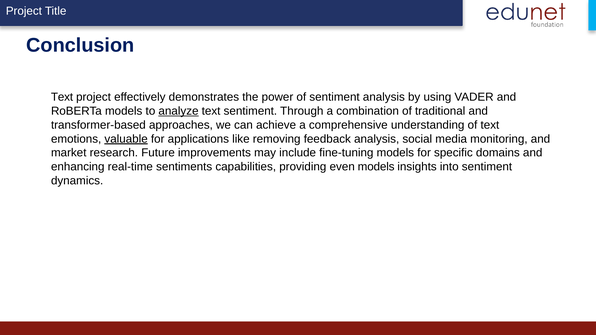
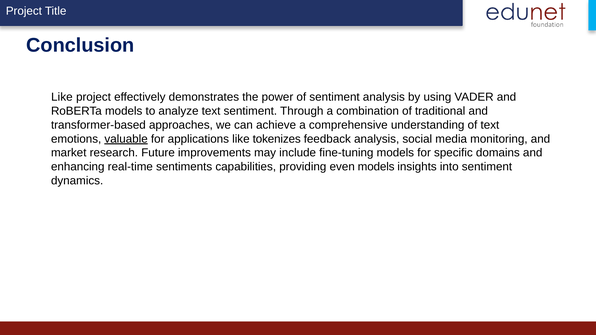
Text at (62, 97): Text -> Like
analyze underline: present -> none
removing: removing -> tokenizes
